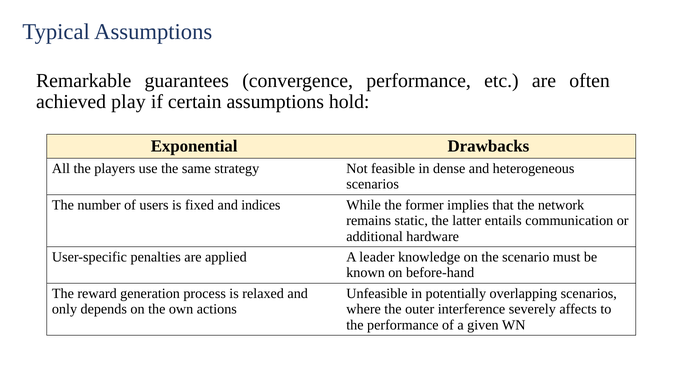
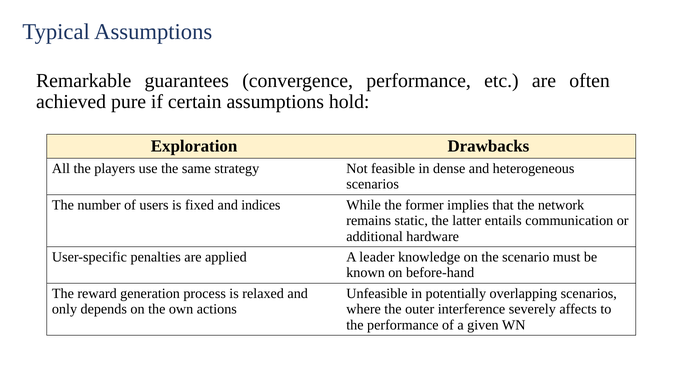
play: play -> pure
Exponential: Exponential -> Exploration
